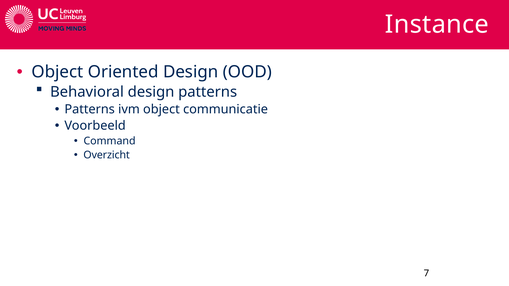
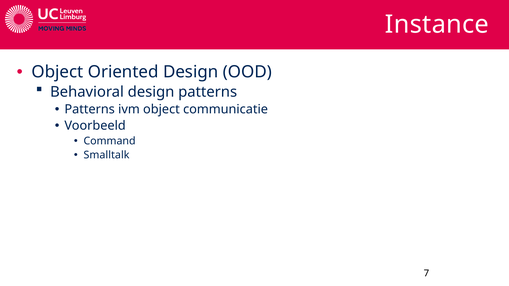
Overzicht: Overzicht -> Smalltalk
